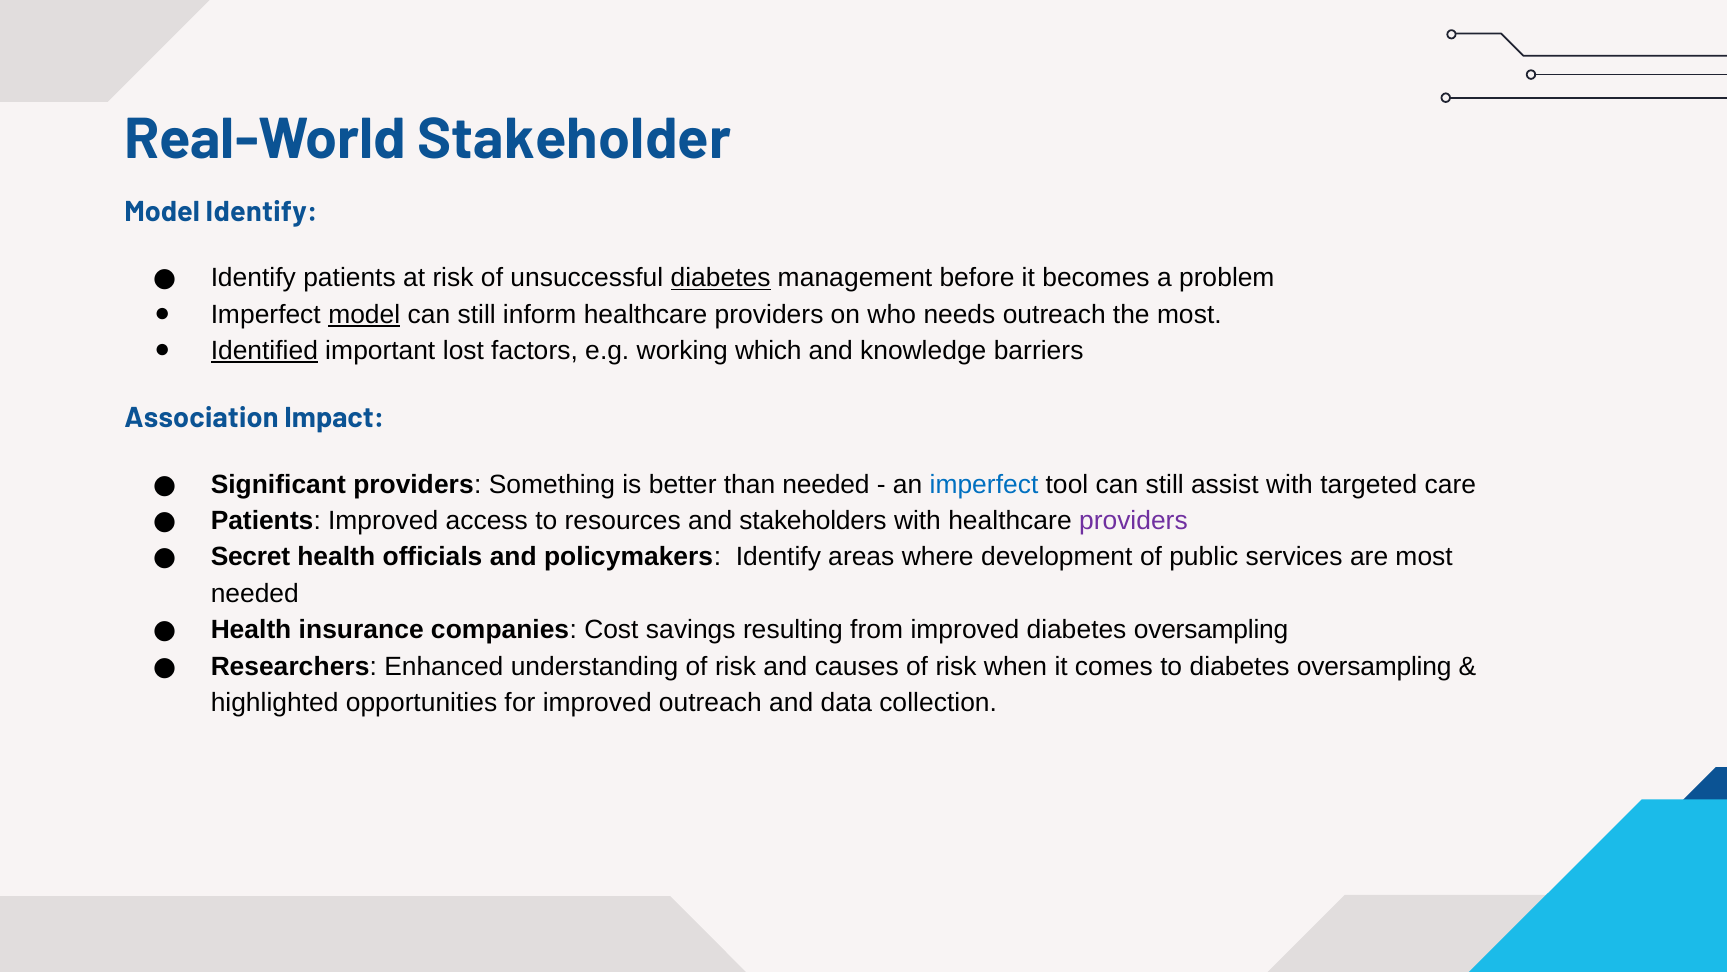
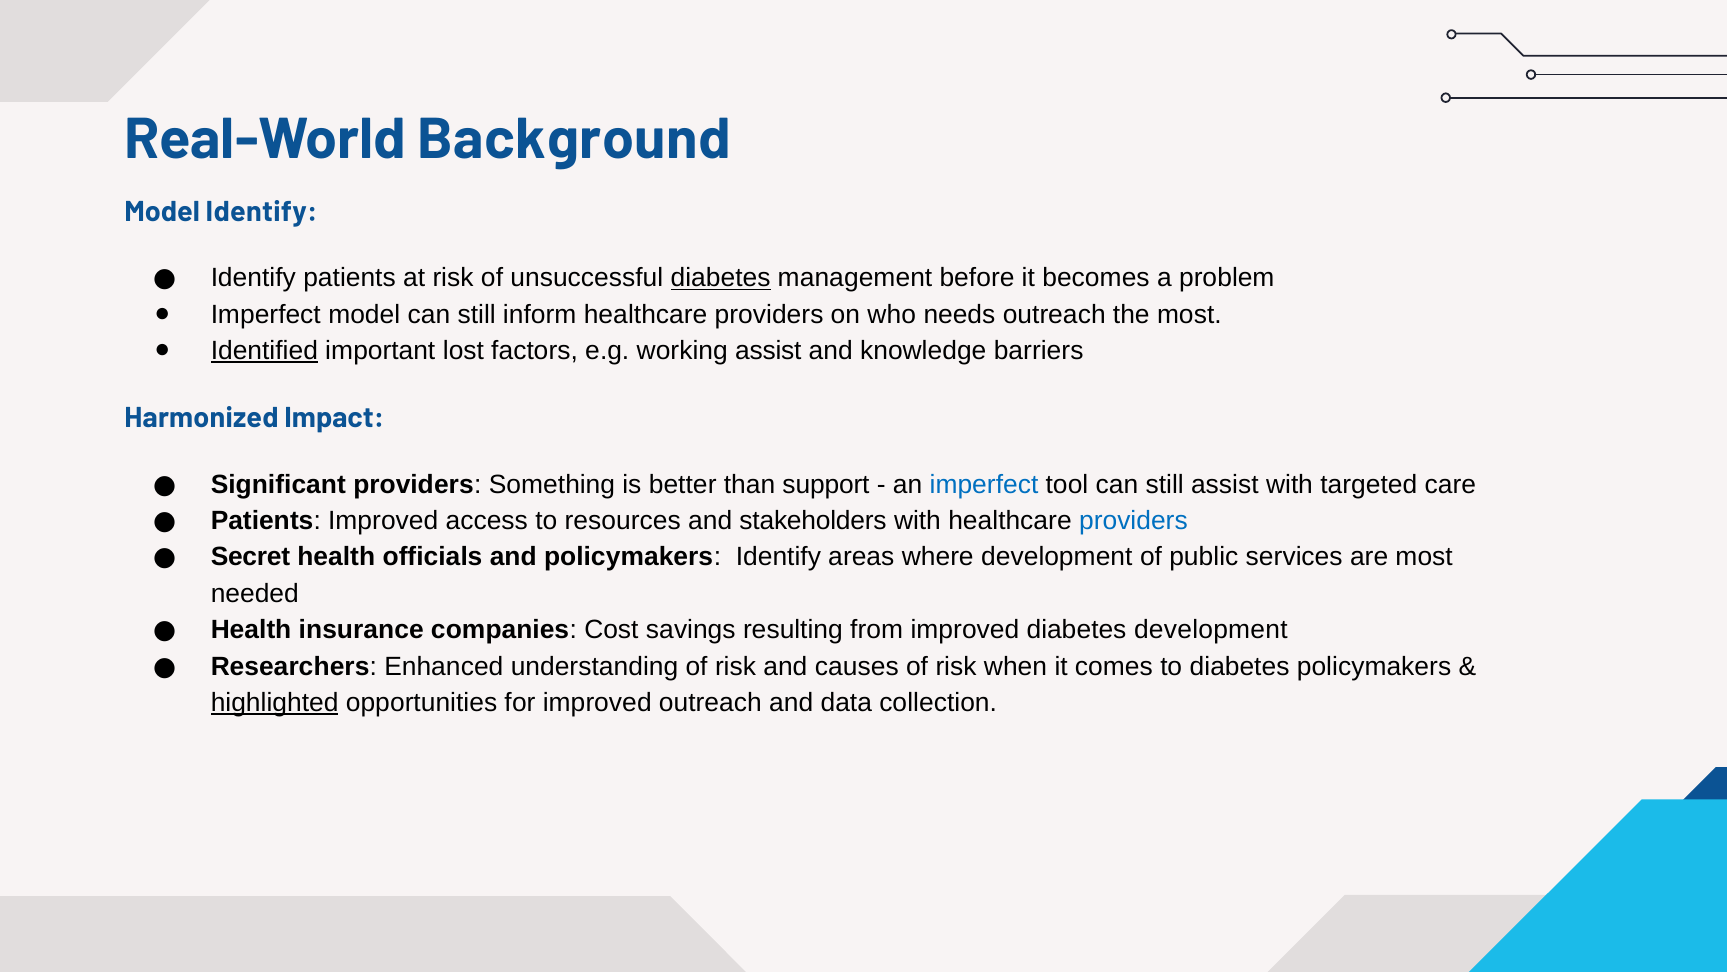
Stakeholder: Stakeholder -> Background
model at (364, 314) underline: present -> none
working which: which -> assist
Association: Association -> Harmonized
than needed: needed -> support
providers at (1133, 521) colour: purple -> blue
improved diabetes oversampling: oversampling -> development
to diabetes oversampling: oversampling -> policymakers
highlighted underline: none -> present
